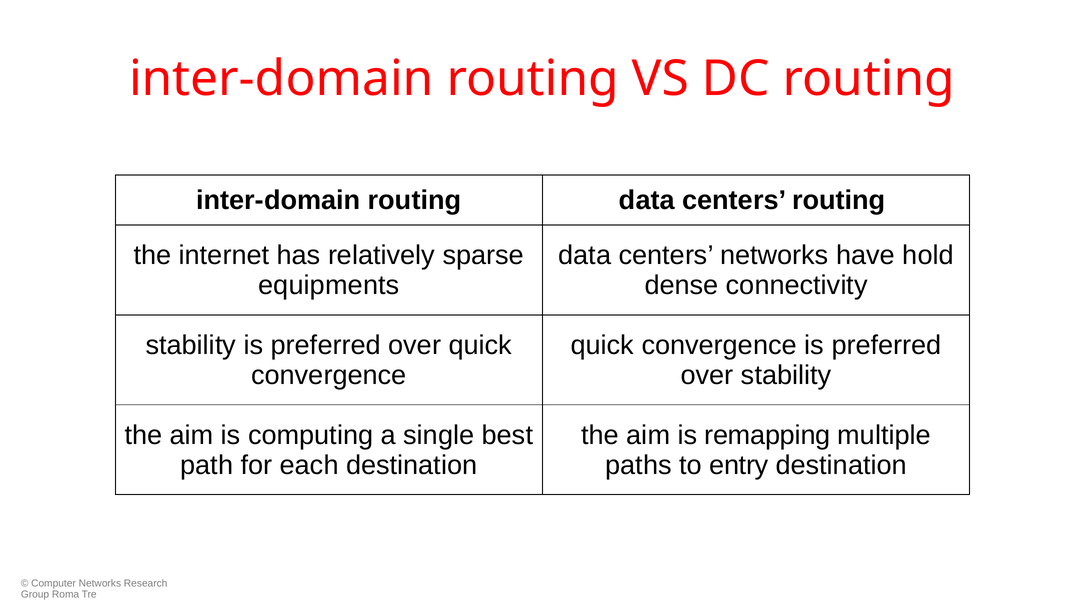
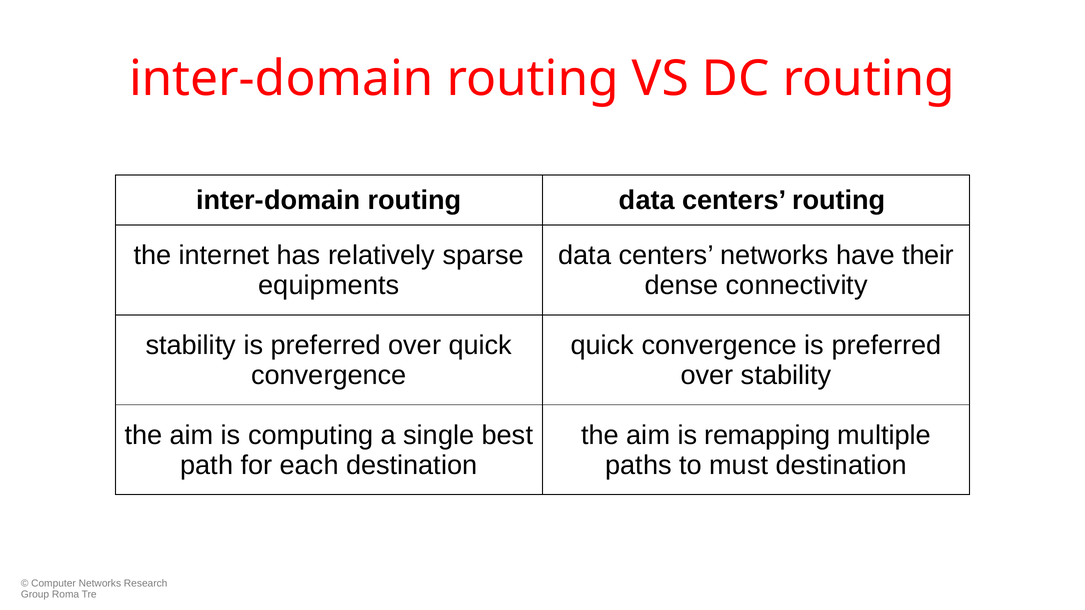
hold: hold -> their
entry: entry -> must
